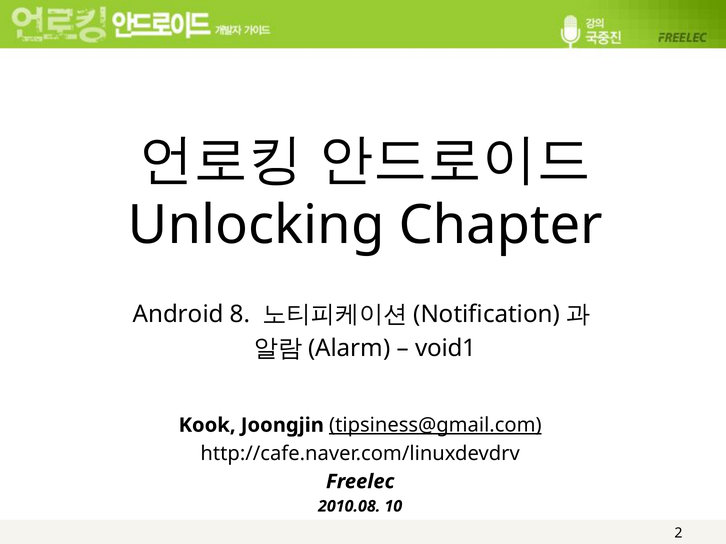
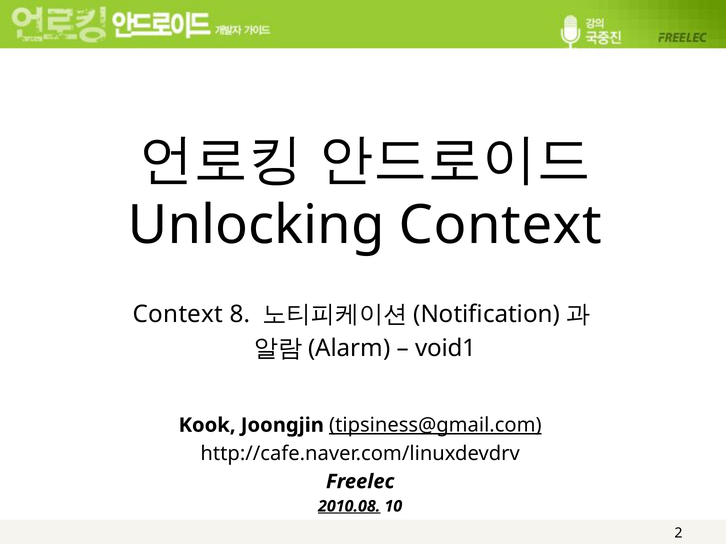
Unlocking Chapter: Chapter -> Context
Android at (178, 315): Android -> Context
2010.08 underline: none -> present
